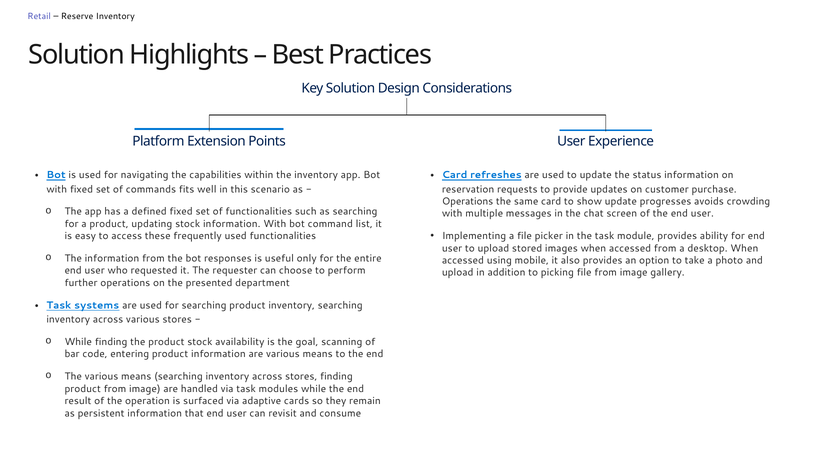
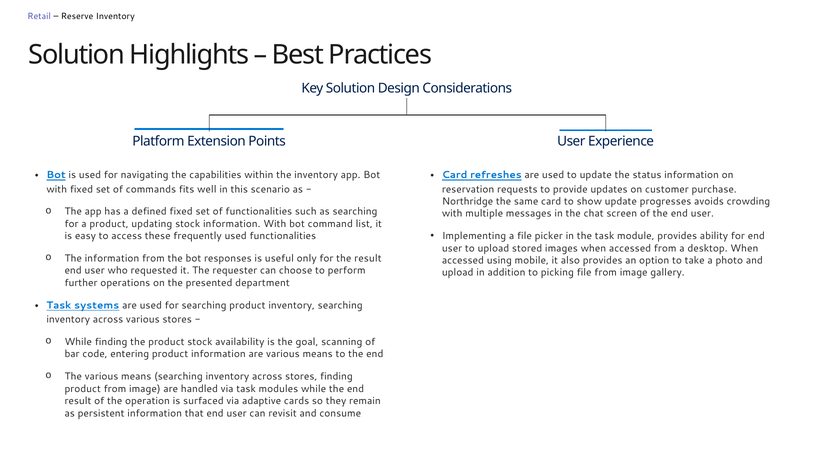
Operations at (468, 201): Operations -> Northridge
the entire: entire -> result
